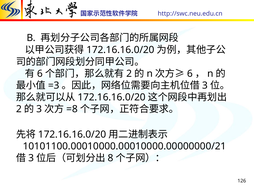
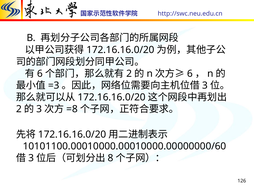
10101100.00010000.00010000.00000000/21: 10101100.00010000.00010000.00000000/21 -> 10101100.00010000.00010000.00000000/60
